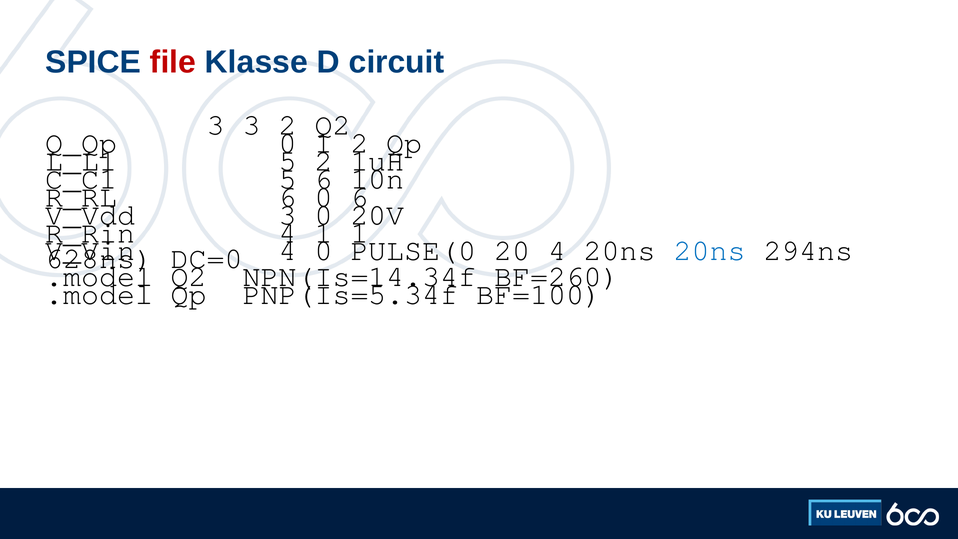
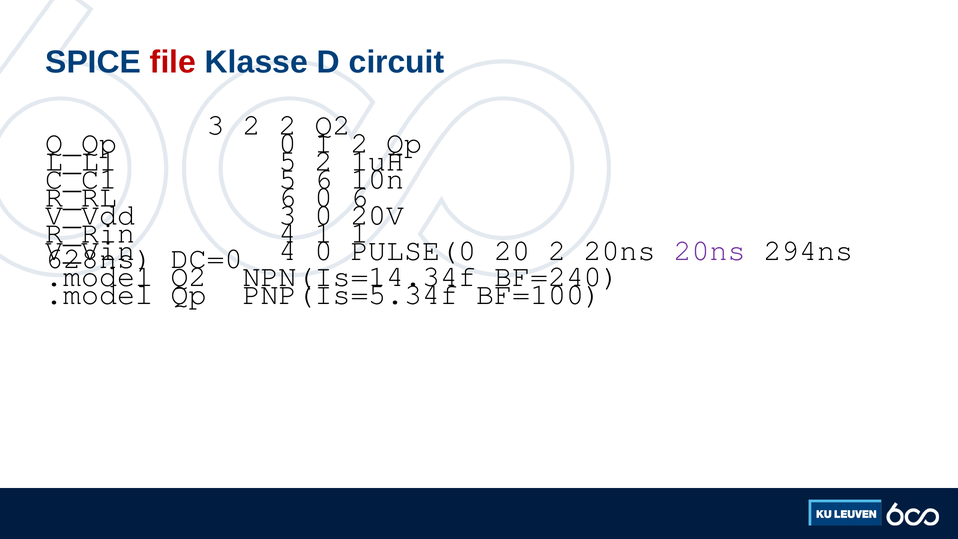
3 3: 3 -> 2
20 4: 4 -> 2
20ns at (710, 251) colour: blue -> purple
BF=260: BF=260 -> BF=240
